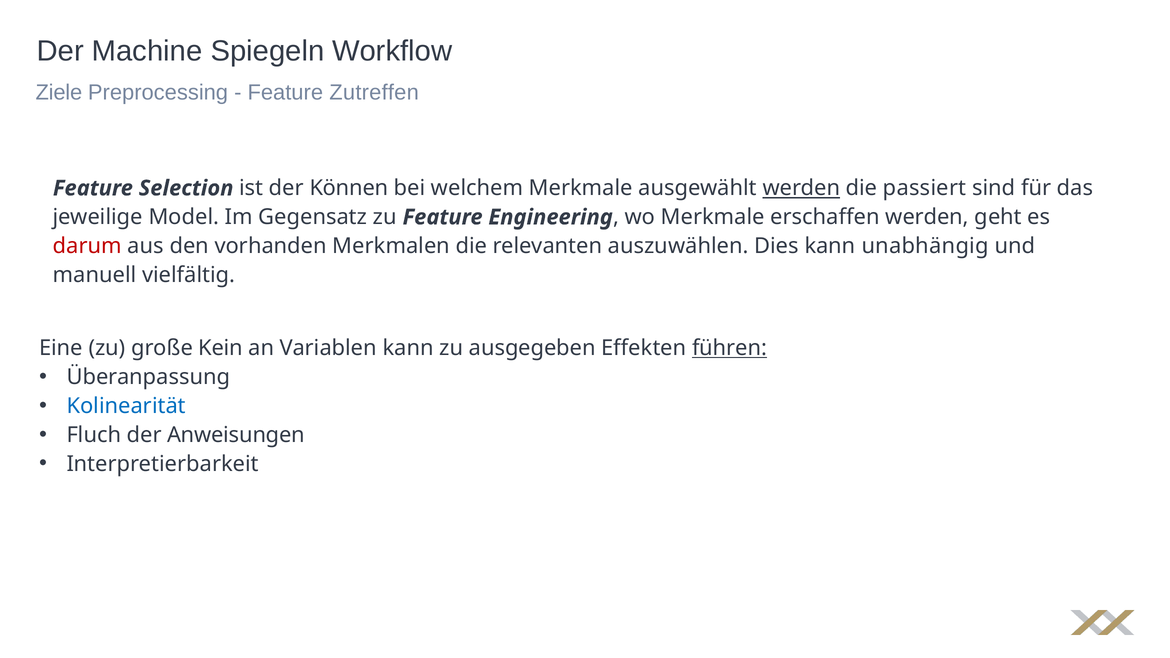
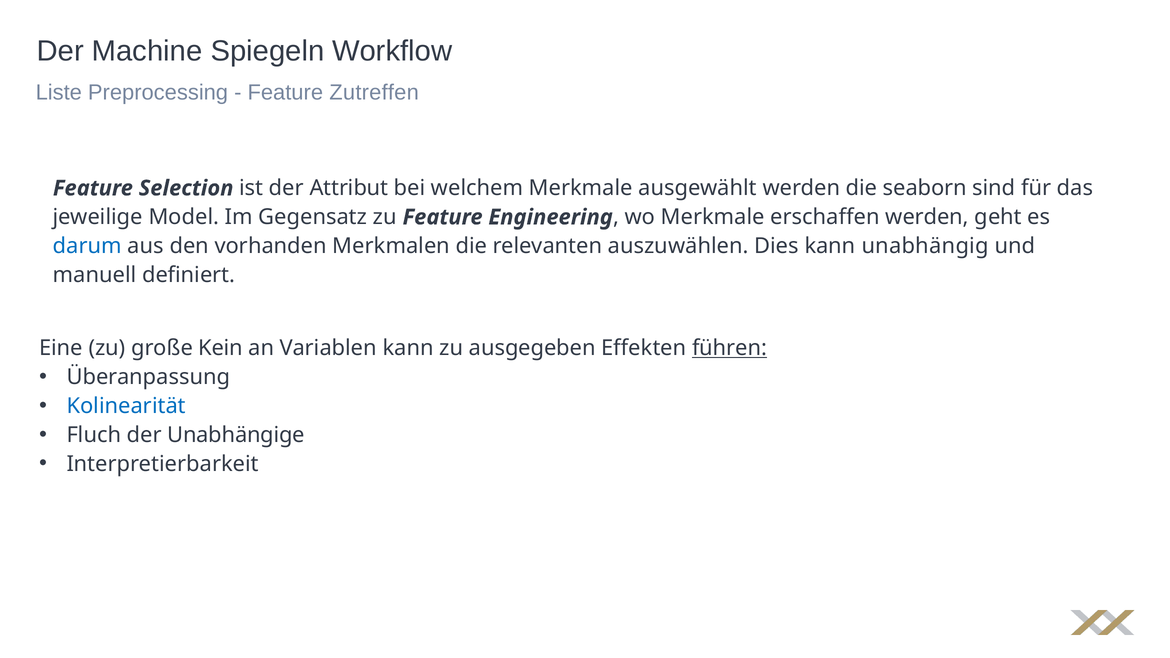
Ziele: Ziele -> Liste
Können: Können -> Attribut
werden at (801, 188) underline: present -> none
passiert: passiert -> seaborn
darum colour: red -> blue
vielfältig: vielfältig -> definiert
Anweisungen: Anweisungen -> Unabhängige
